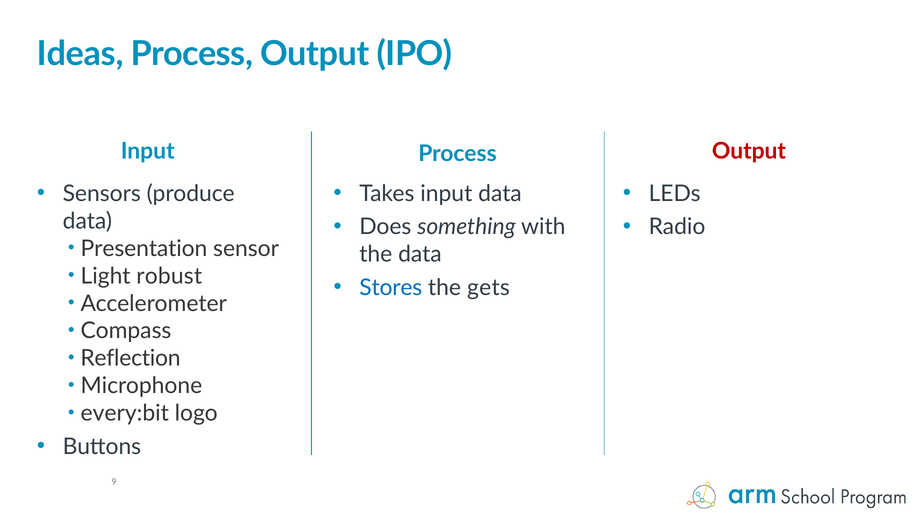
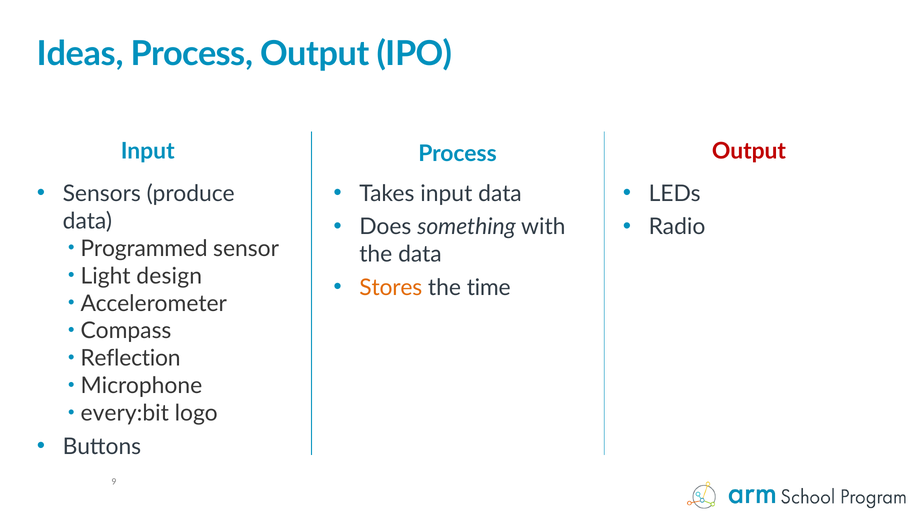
Presentation: Presentation -> Programmed
robust: robust -> design
Stores colour: blue -> orange
gets: gets -> time
